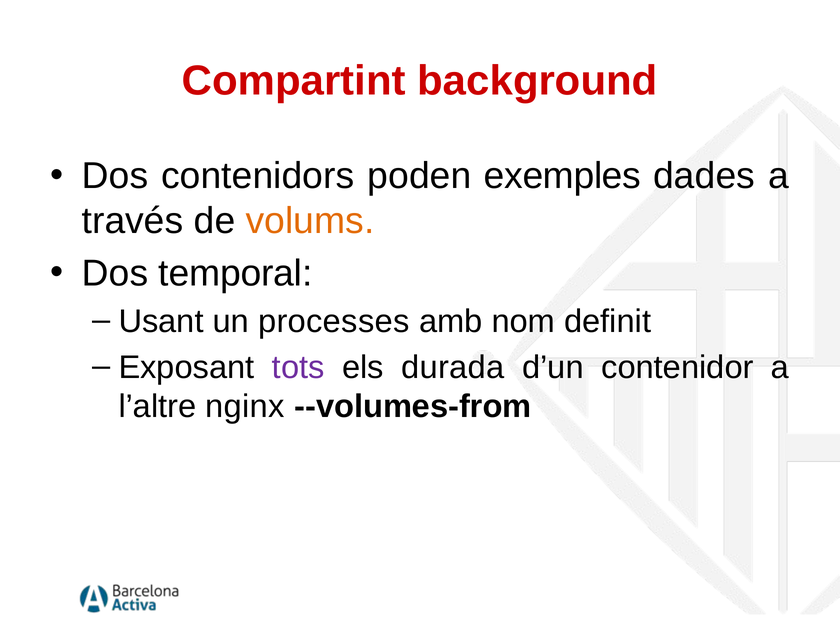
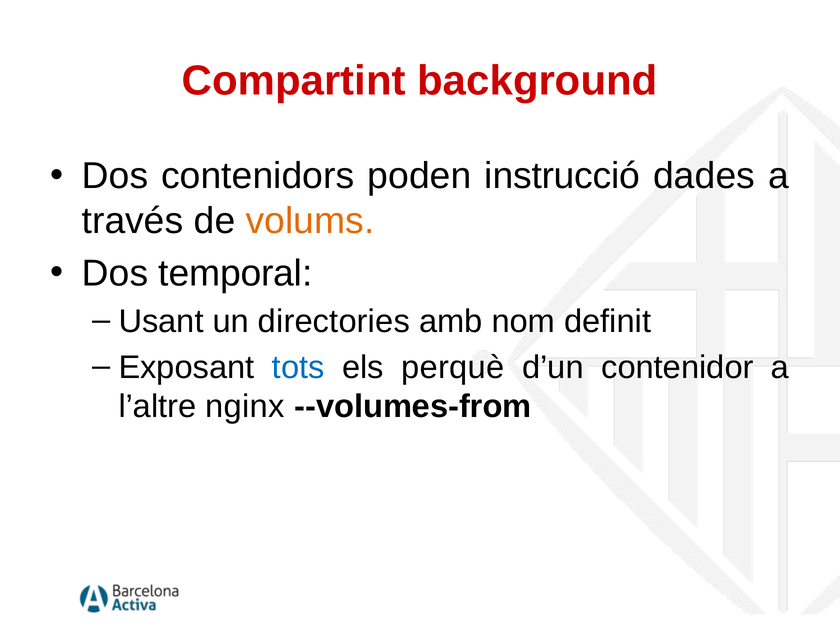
exemples: exemples -> instrucció
processes: processes -> directories
tots colour: purple -> blue
durada: durada -> perquè
